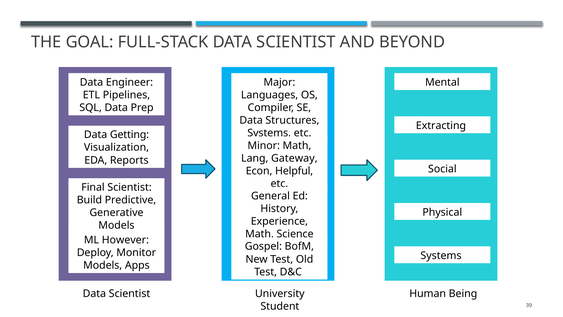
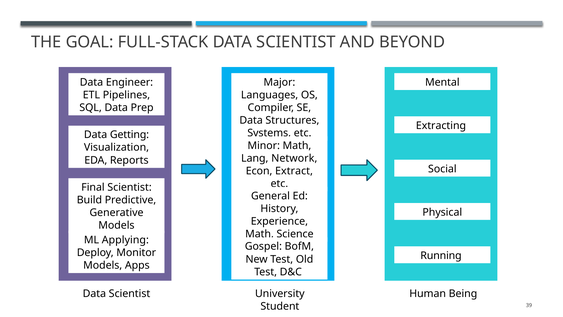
Gateway: Gateway -> Network
Helpful: Helpful -> Extract
However: However -> Applying
Systems at (441, 255): Systems -> Running
